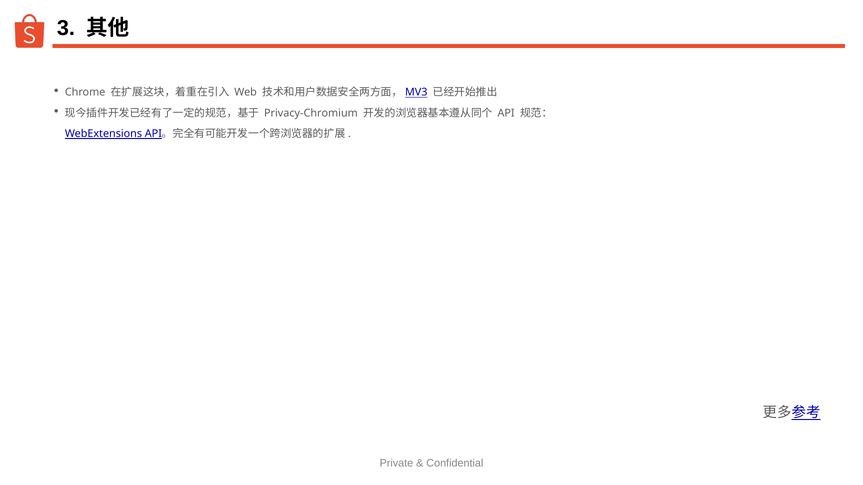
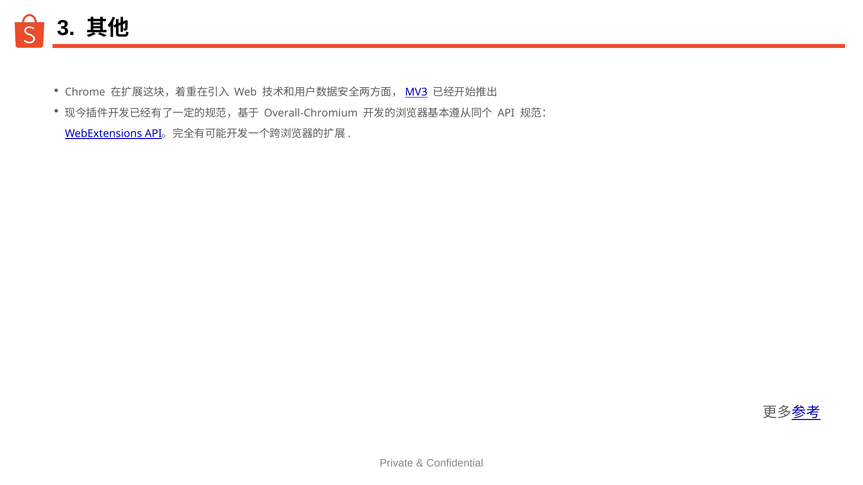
Privacy-Chromium: Privacy-Chromium -> Overall-Chromium
